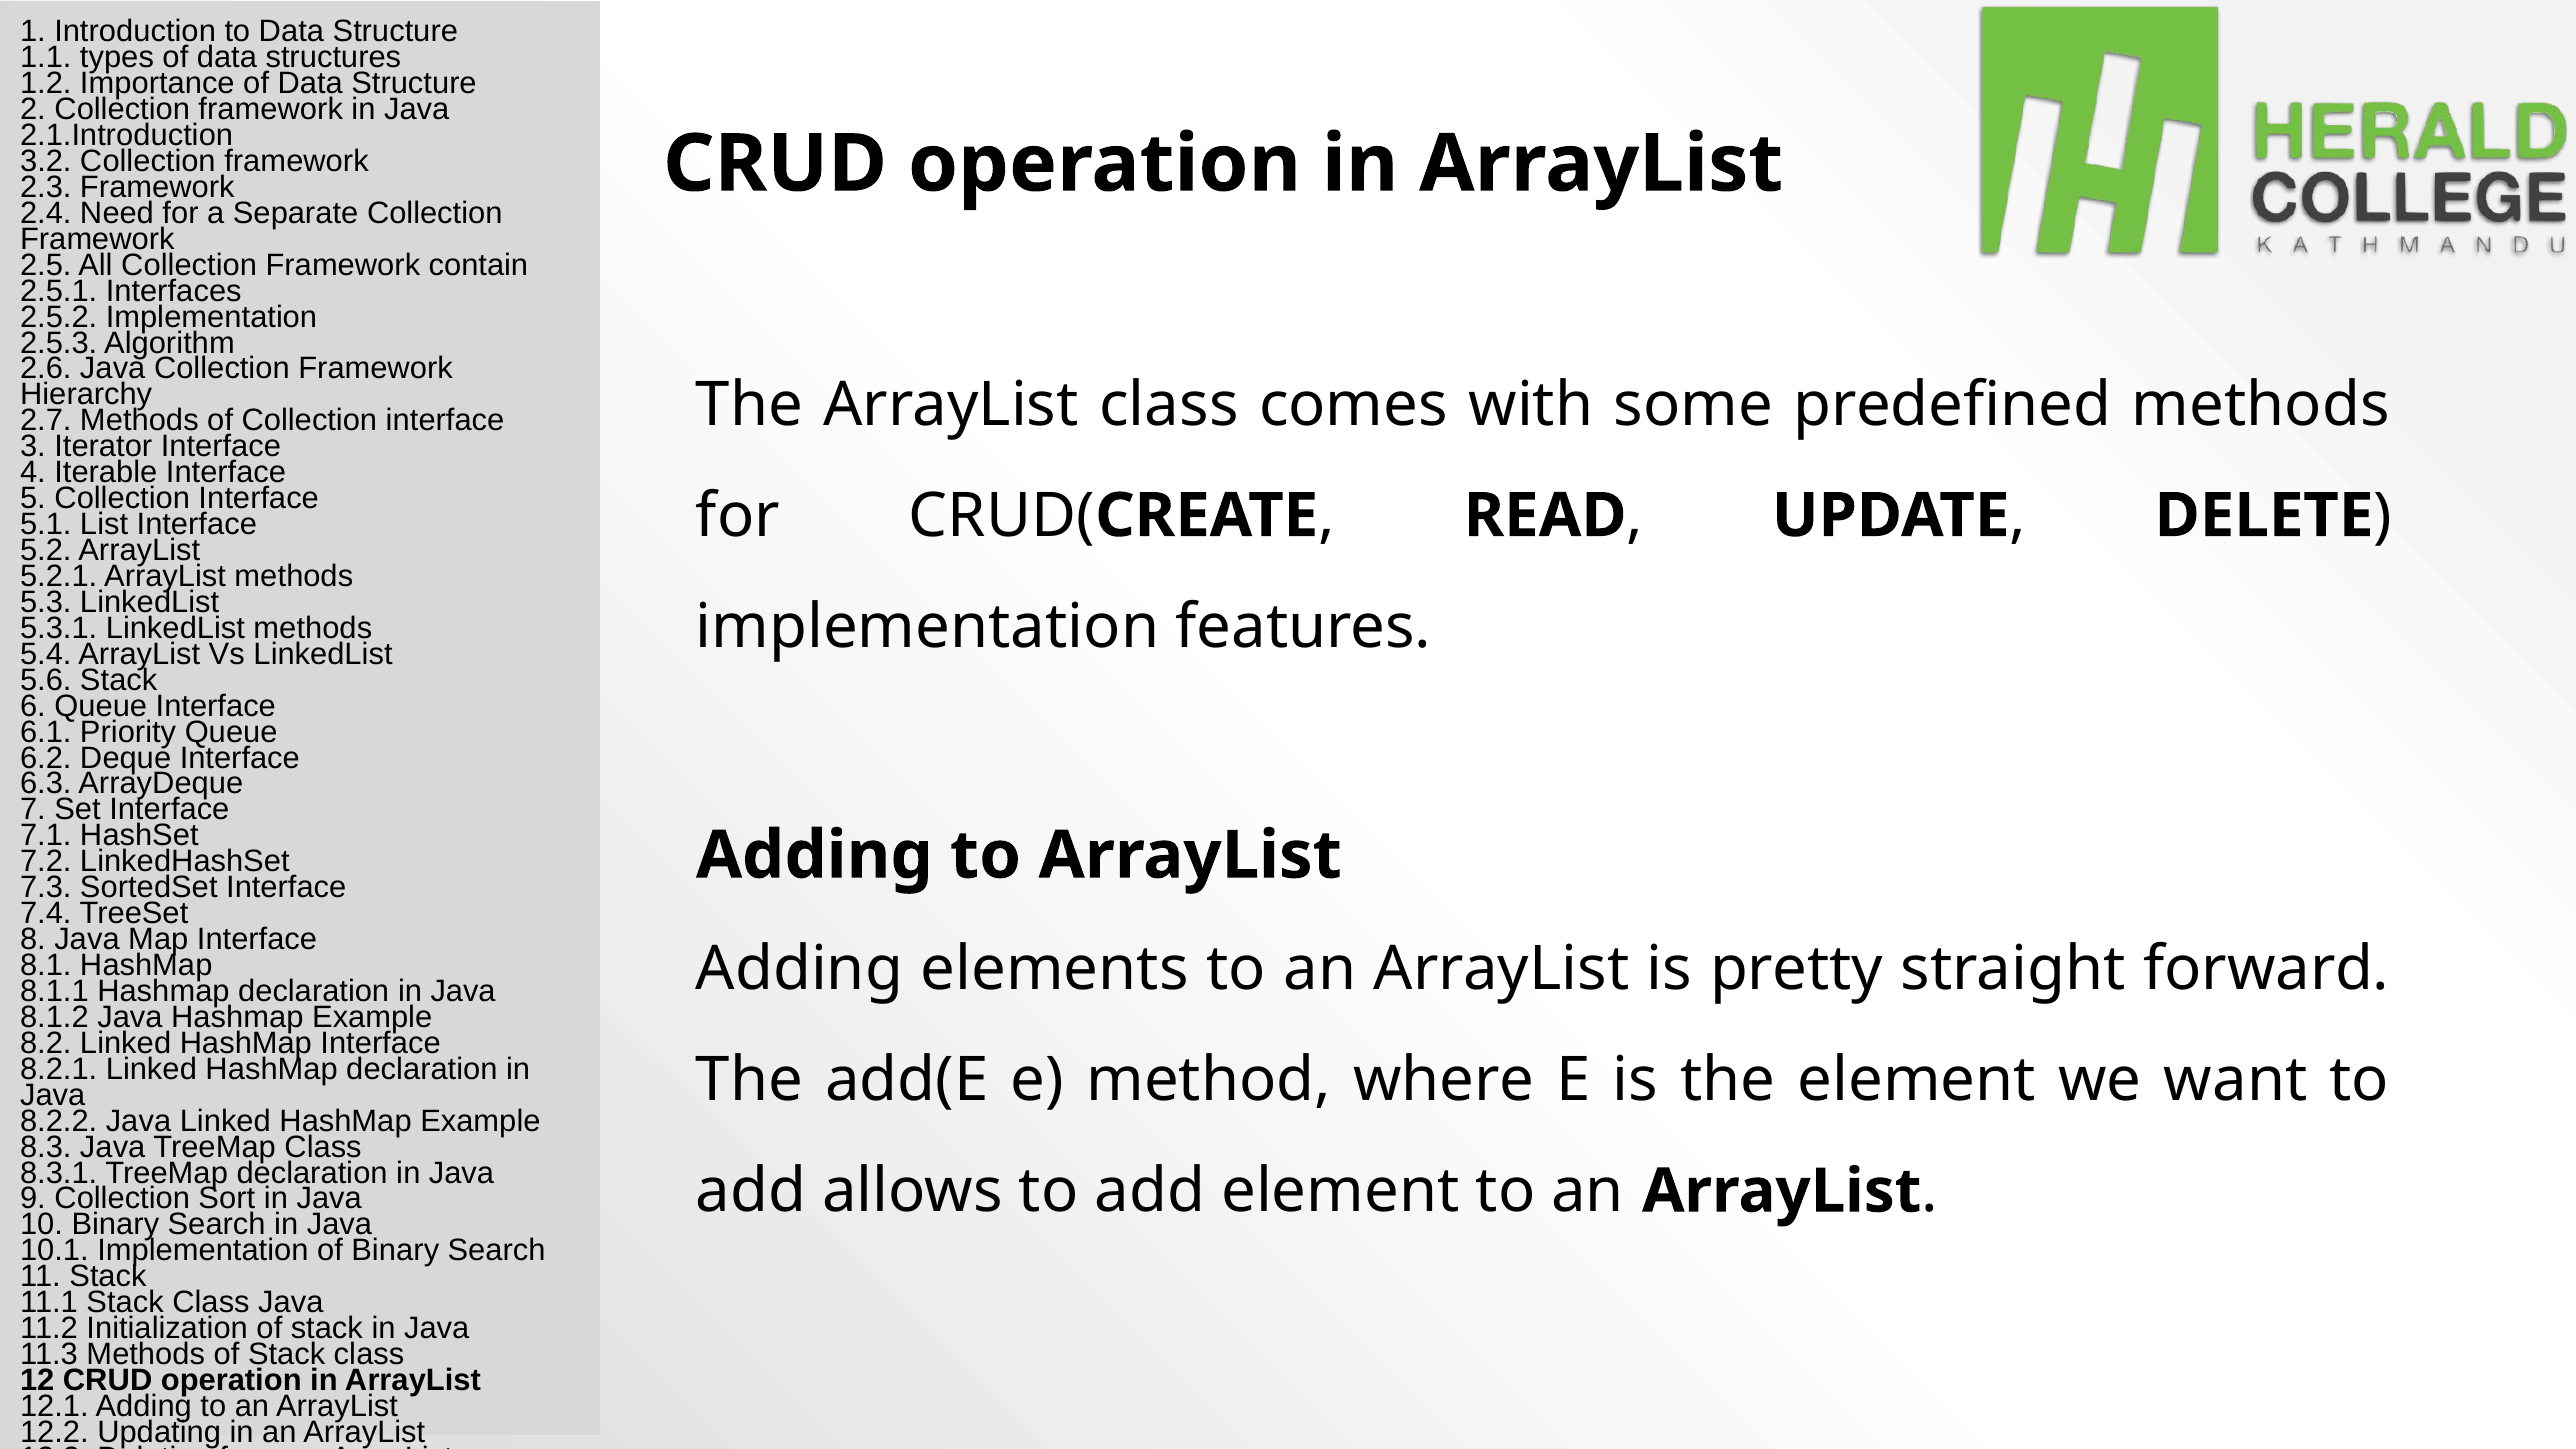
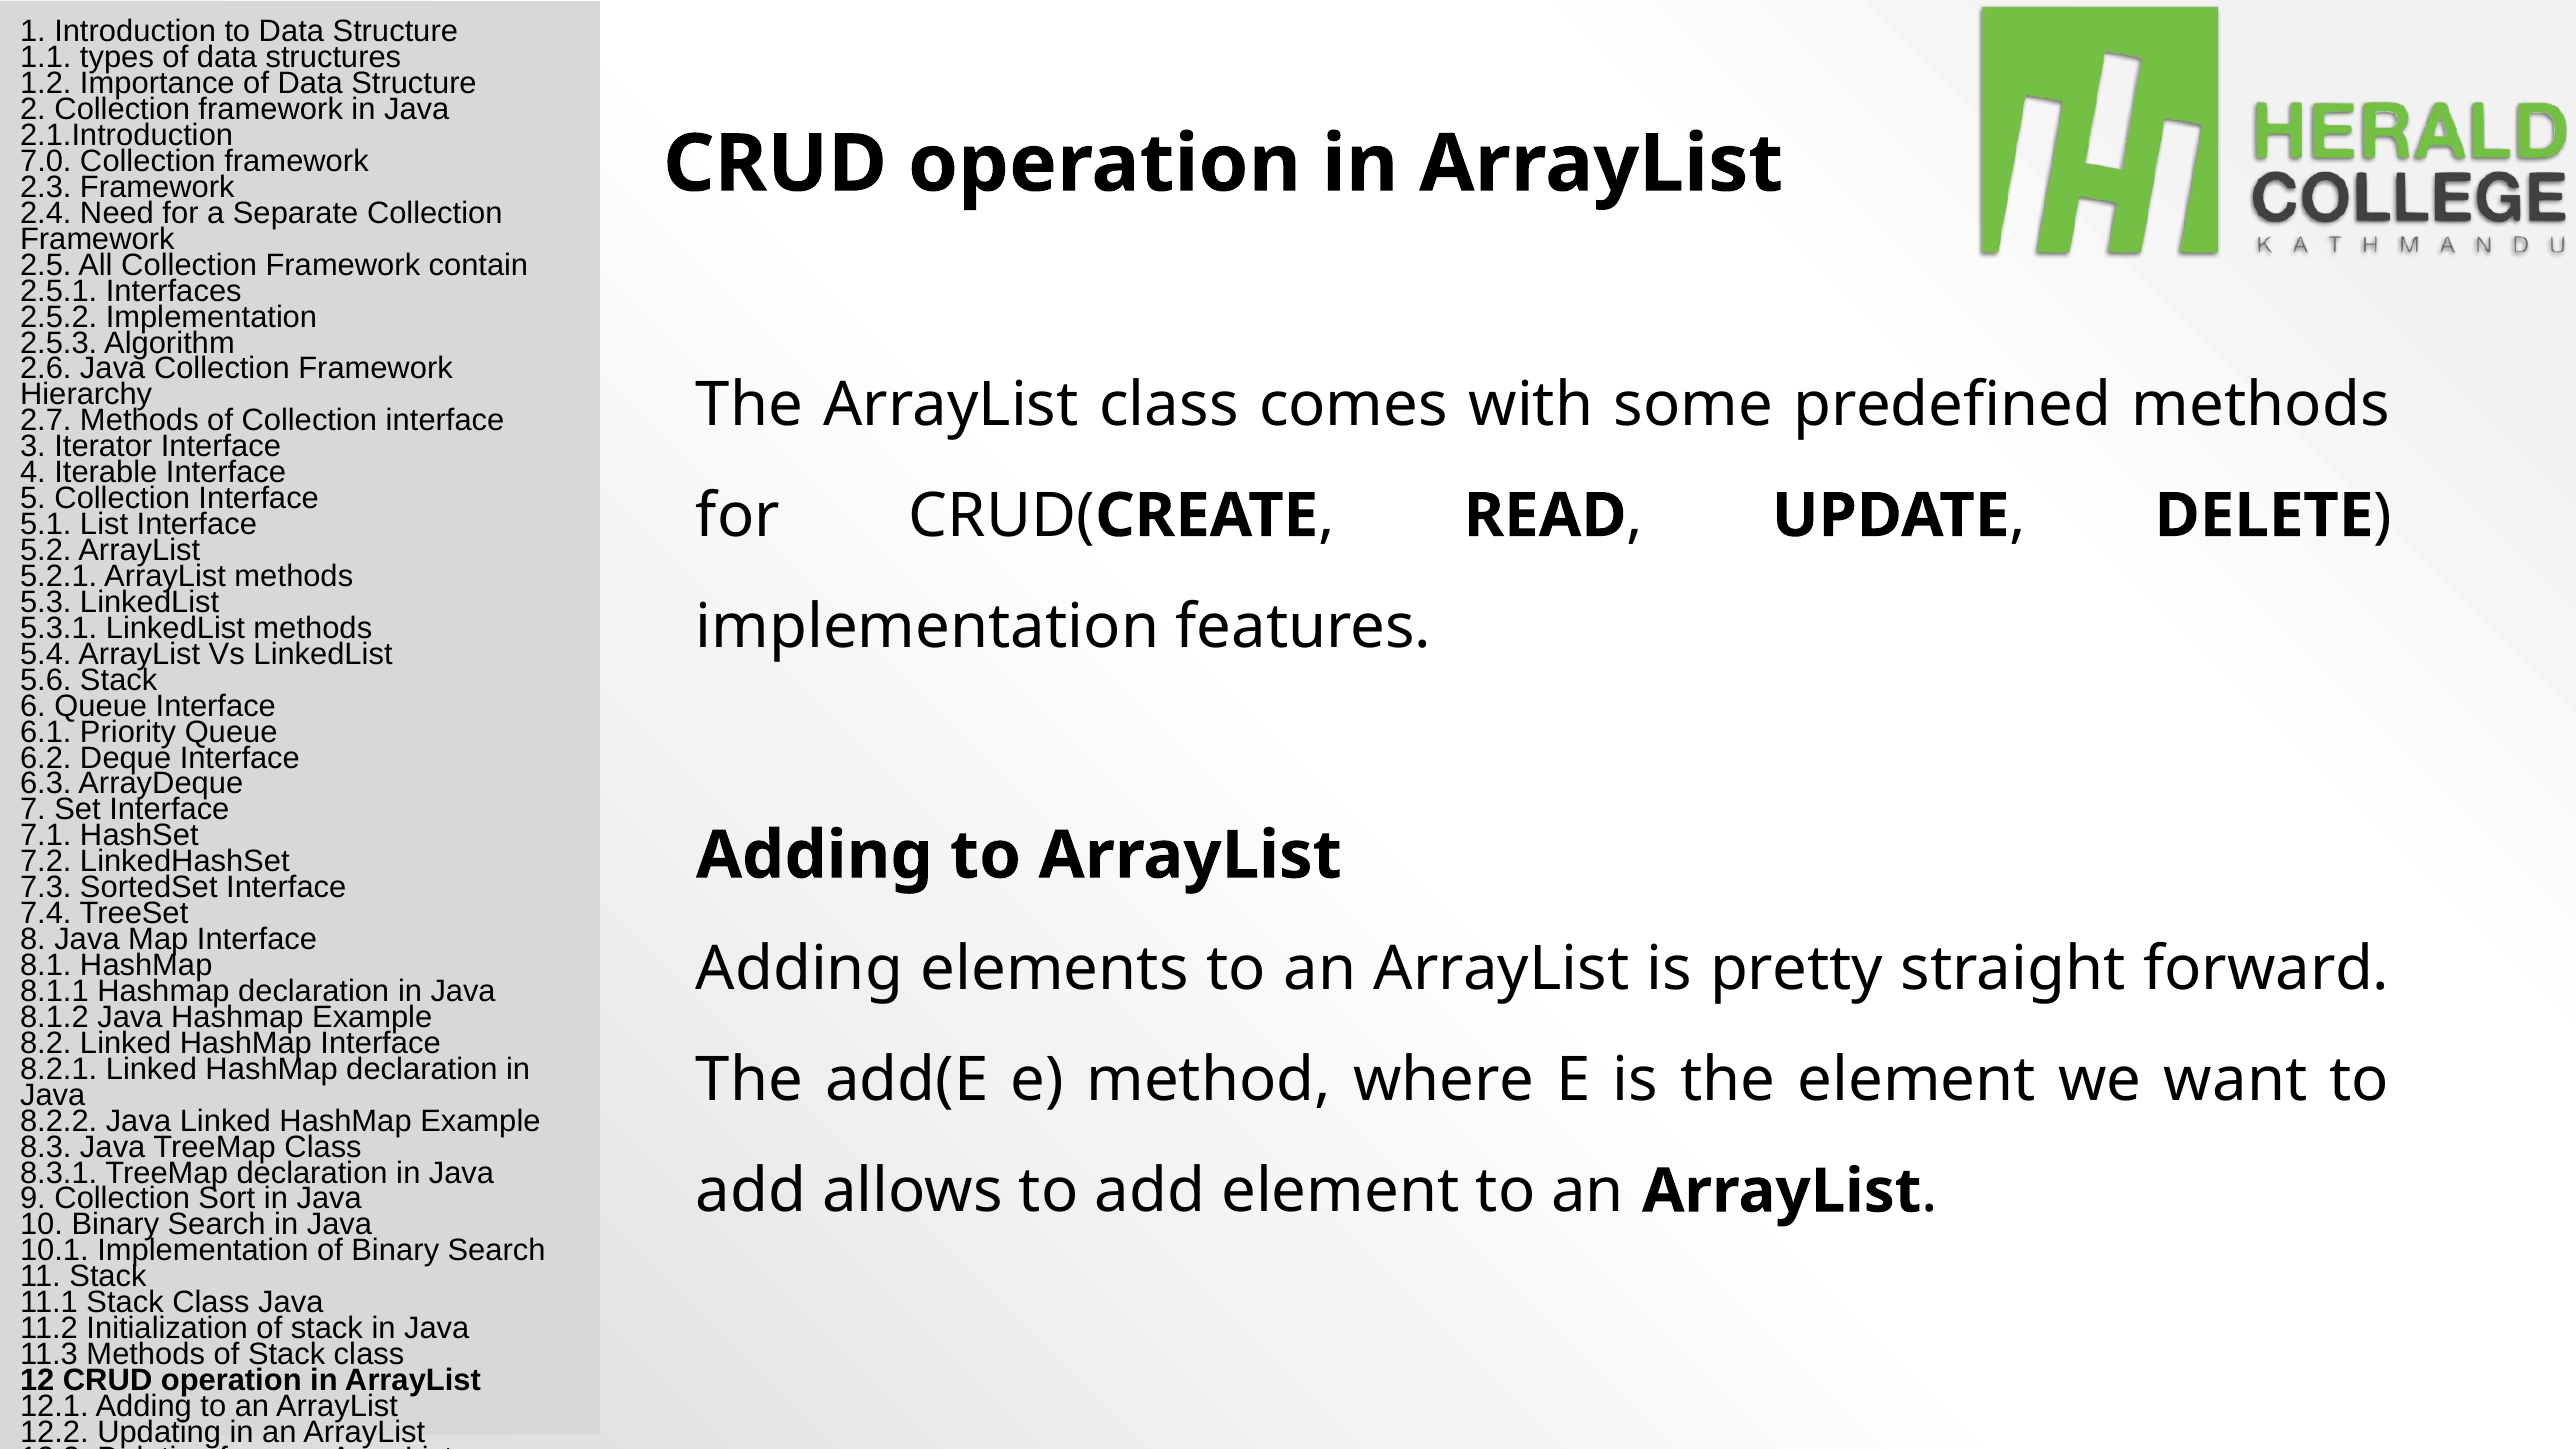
3.2: 3.2 -> 7.0
